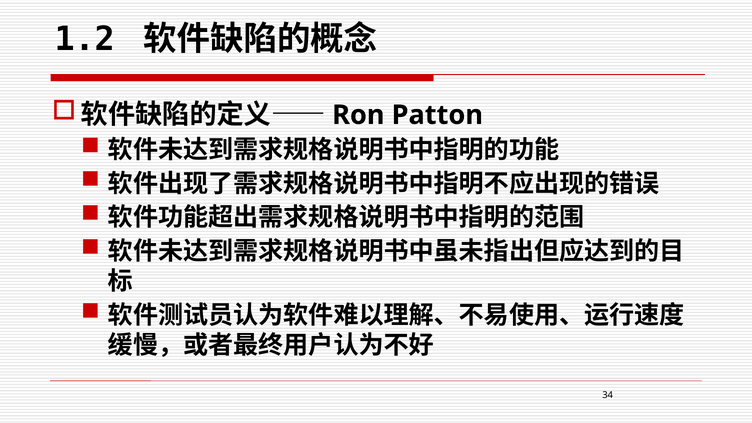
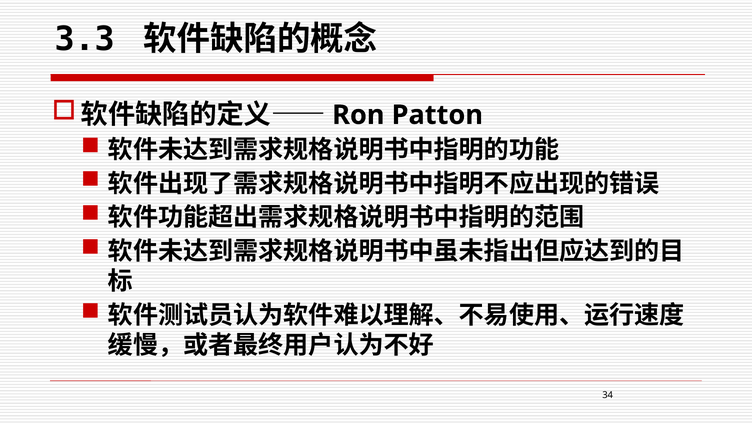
1.2: 1.2 -> 3.3
